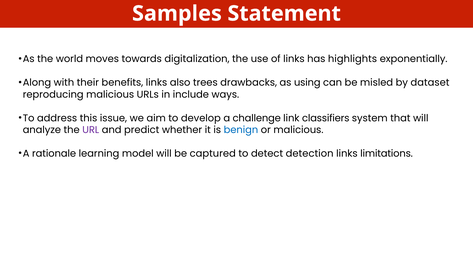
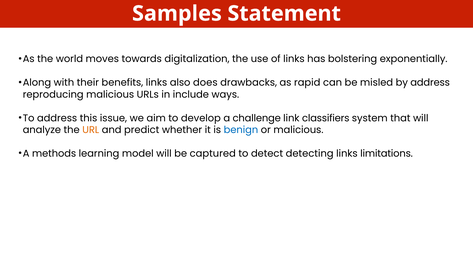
highlights: highlights -> bolstering
trees: trees -> does
using: using -> rapid
by dataset: dataset -> address
URL colour: purple -> orange
rationale: rationale -> methods
detection: detection -> detecting
